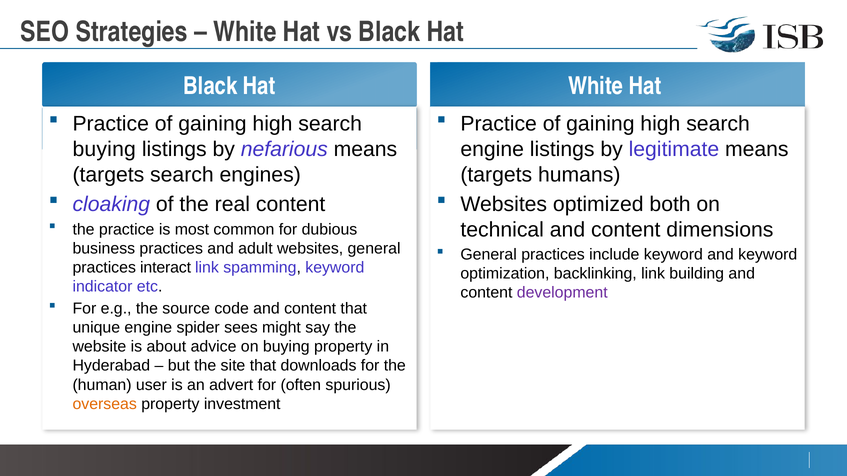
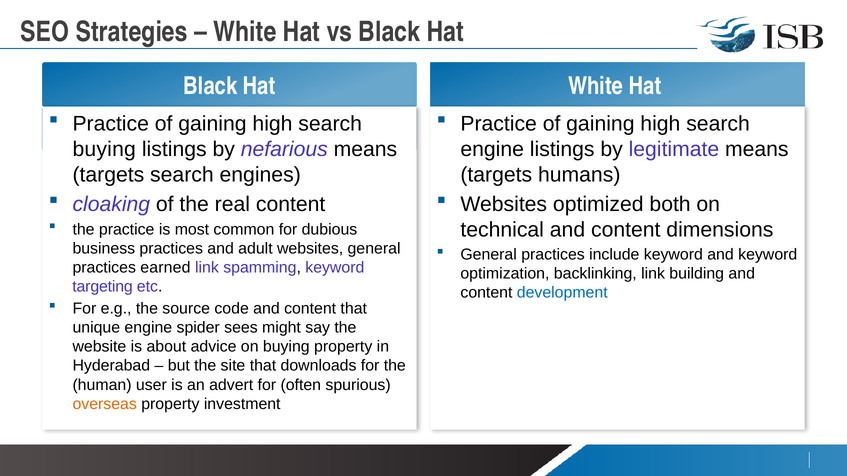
interact: interact -> earned
indicator: indicator -> targeting
development colour: purple -> blue
